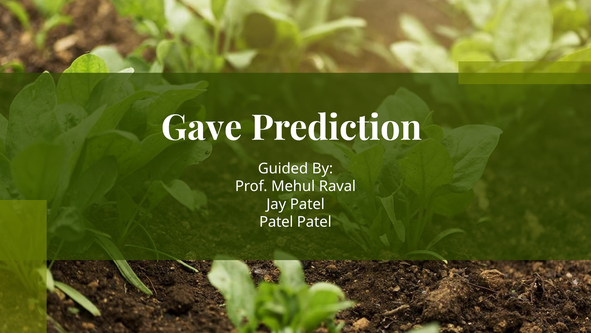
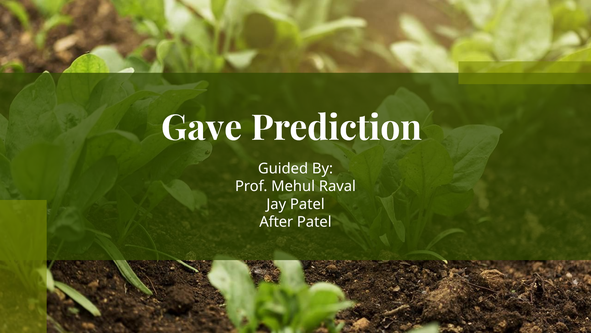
Patel at (276, 222): Patel -> After
